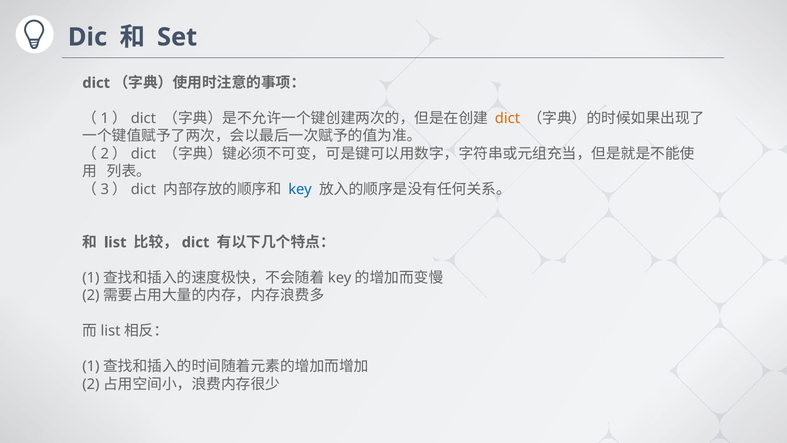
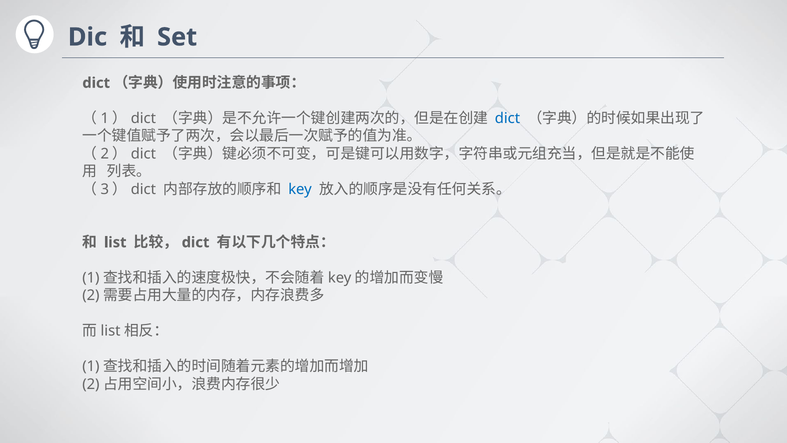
dict at (507, 118) colour: orange -> blue
